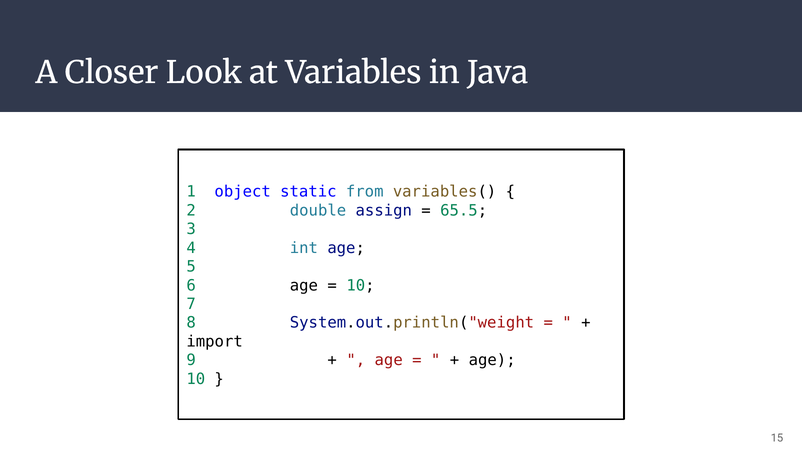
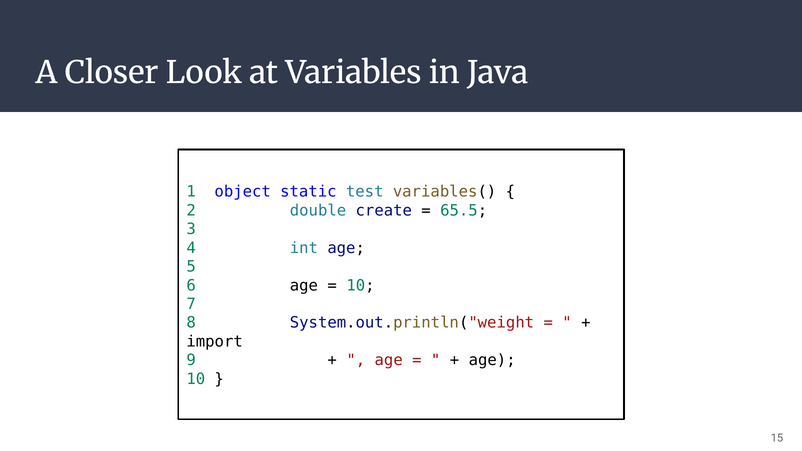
from: from -> test
assign: assign -> create
